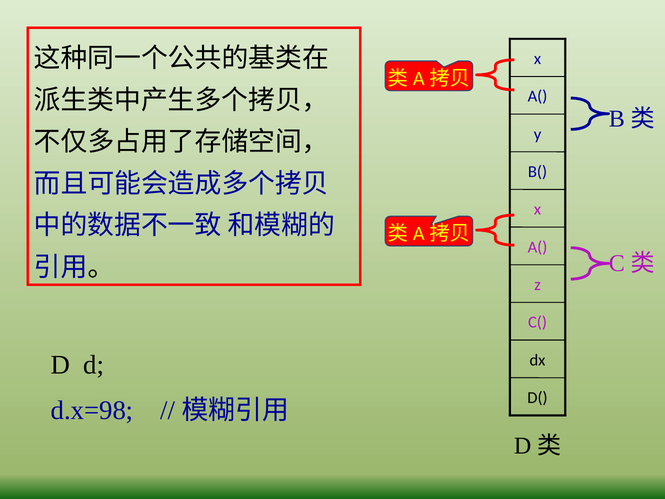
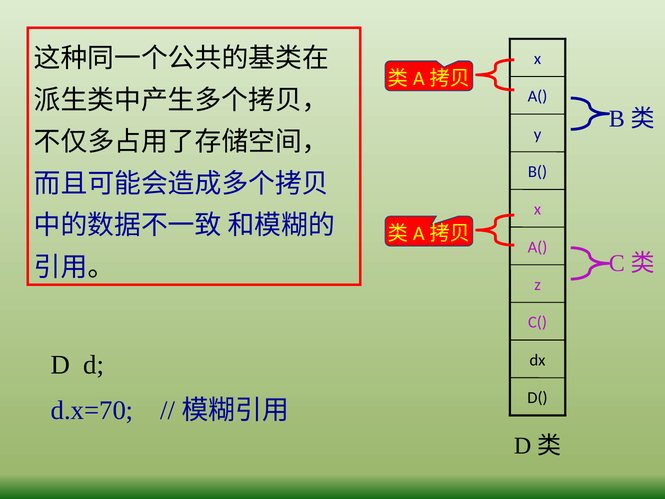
d.x=98: d.x=98 -> d.x=70
